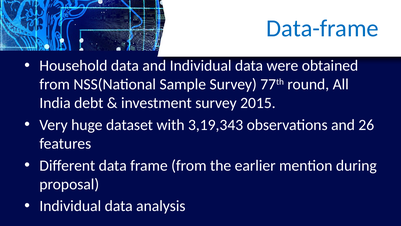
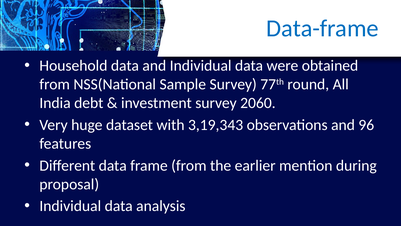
2015: 2015 -> 2060
26: 26 -> 96
